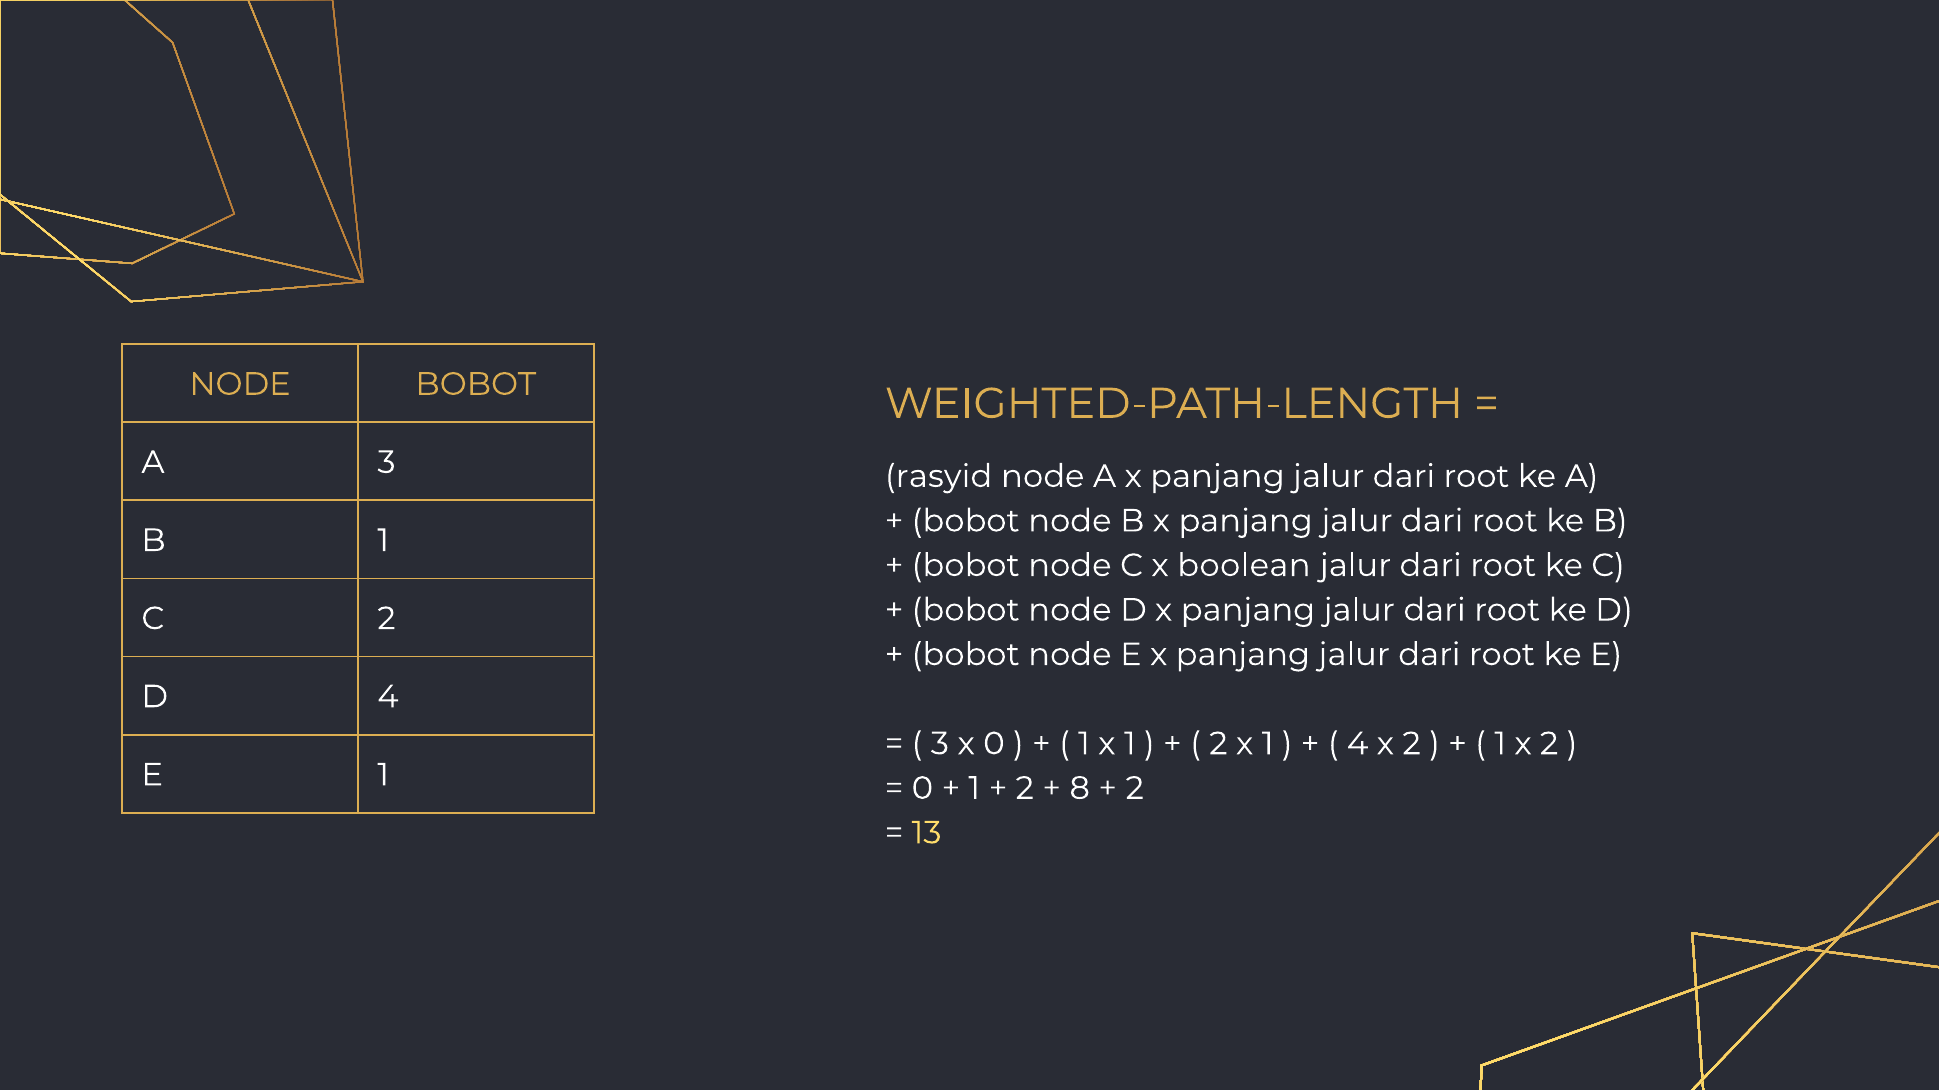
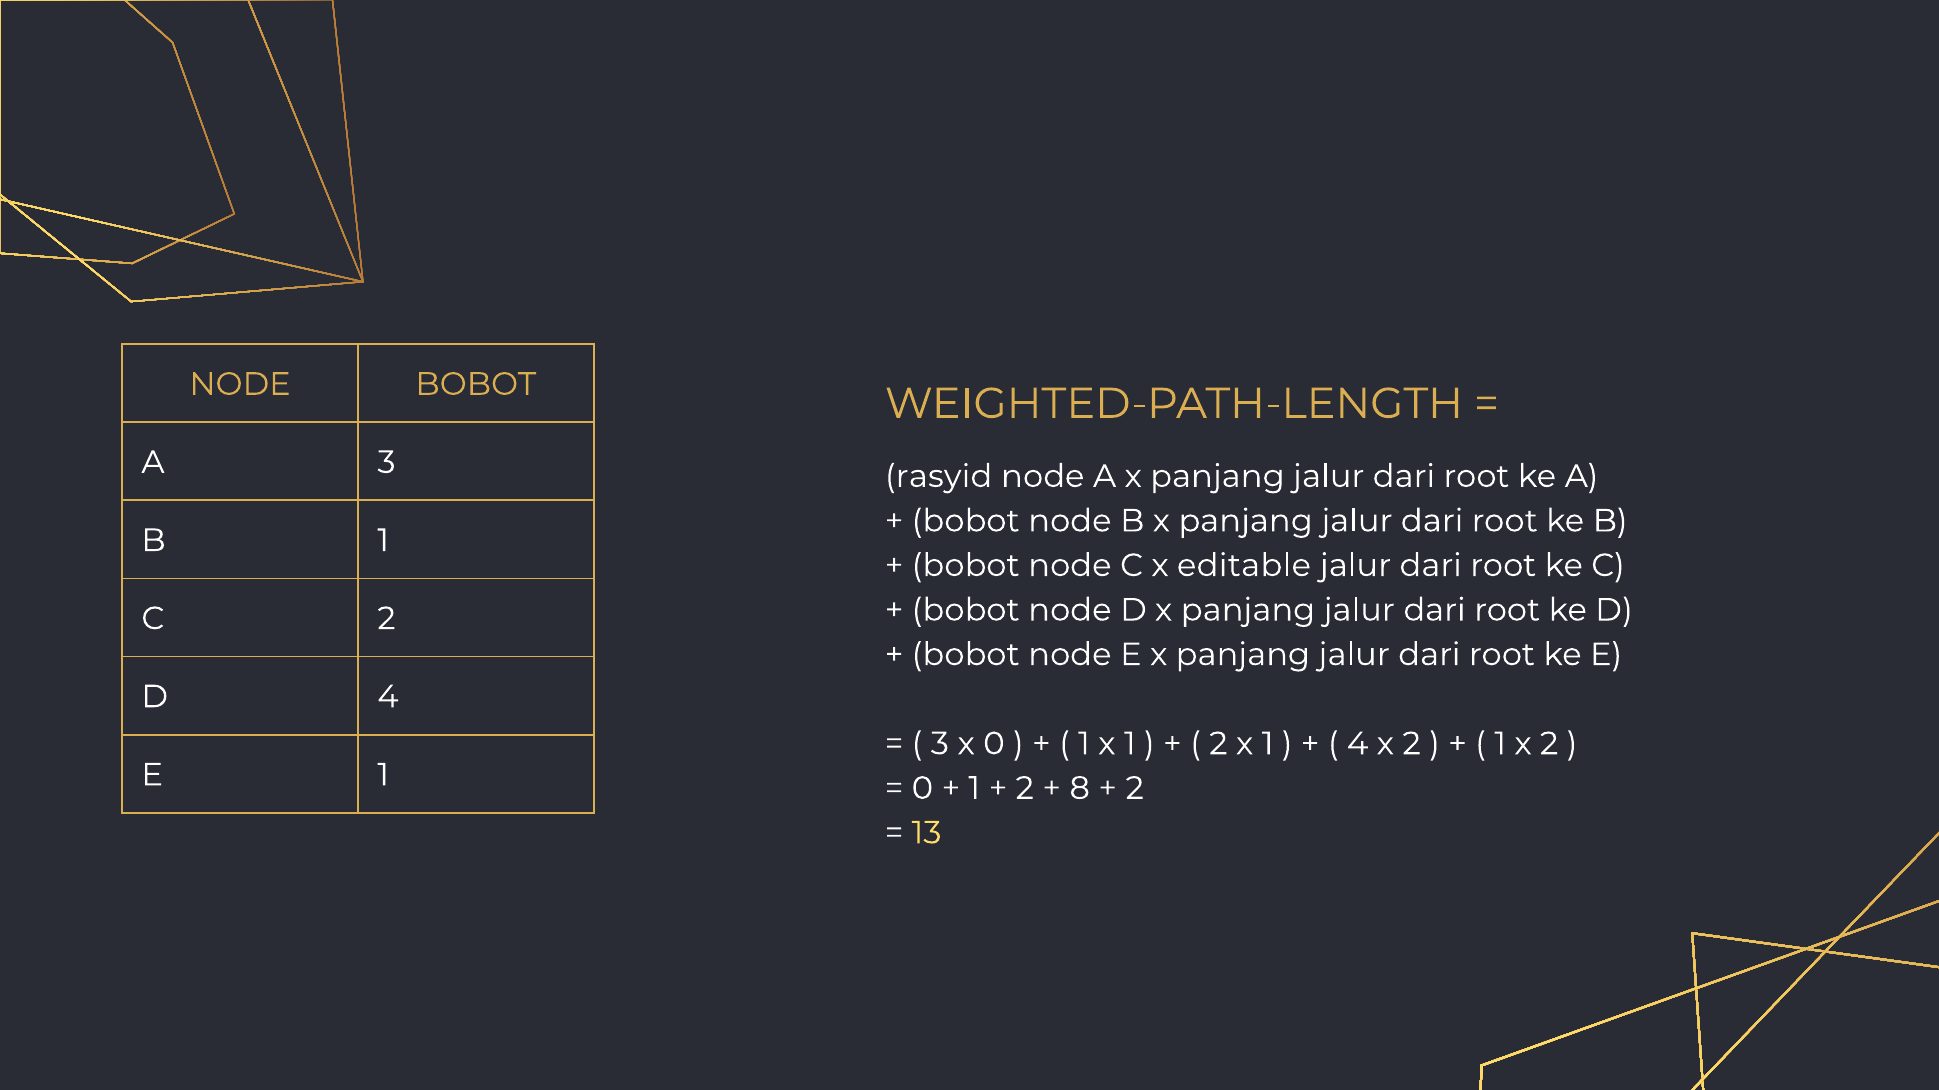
boolean: boolean -> editable
